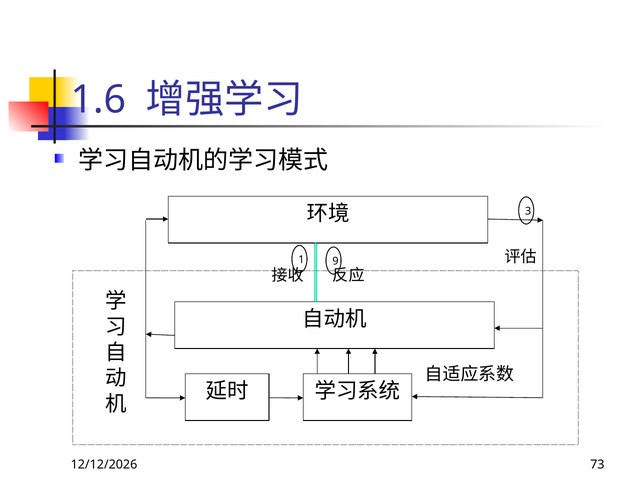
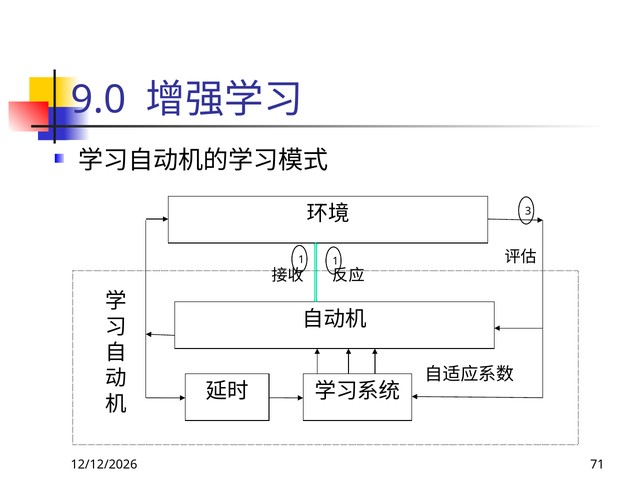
1.6: 1.6 -> 9.0
1 9: 9 -> 1
73: 73 -> 71
